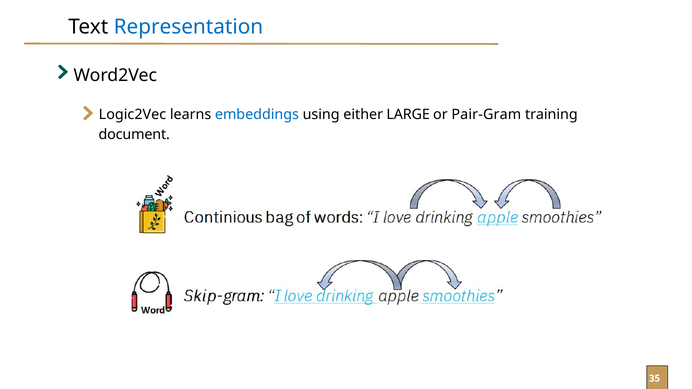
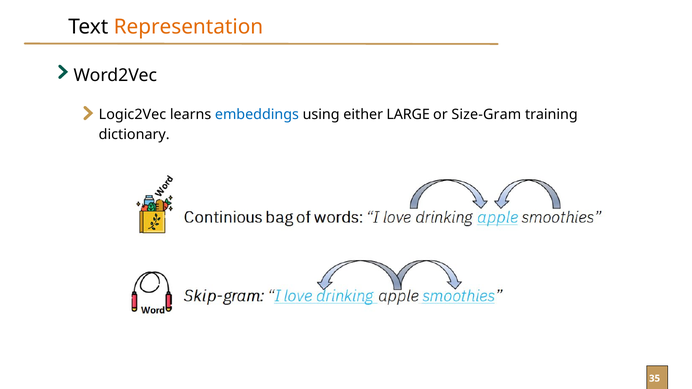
Representation colour: blue -> orange
Pair-Gram: Pair-Gram -> Size-Gram
document: document -> dictionary
